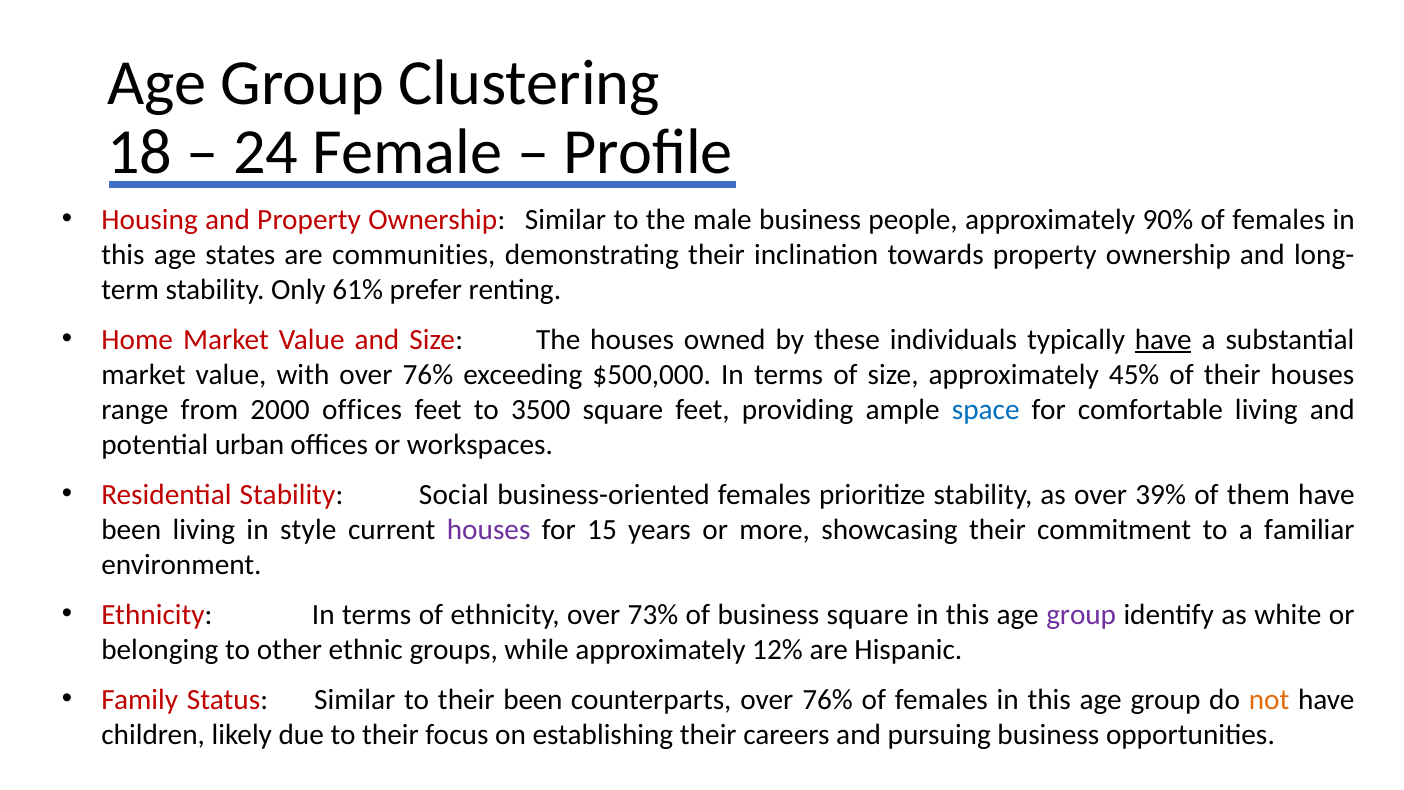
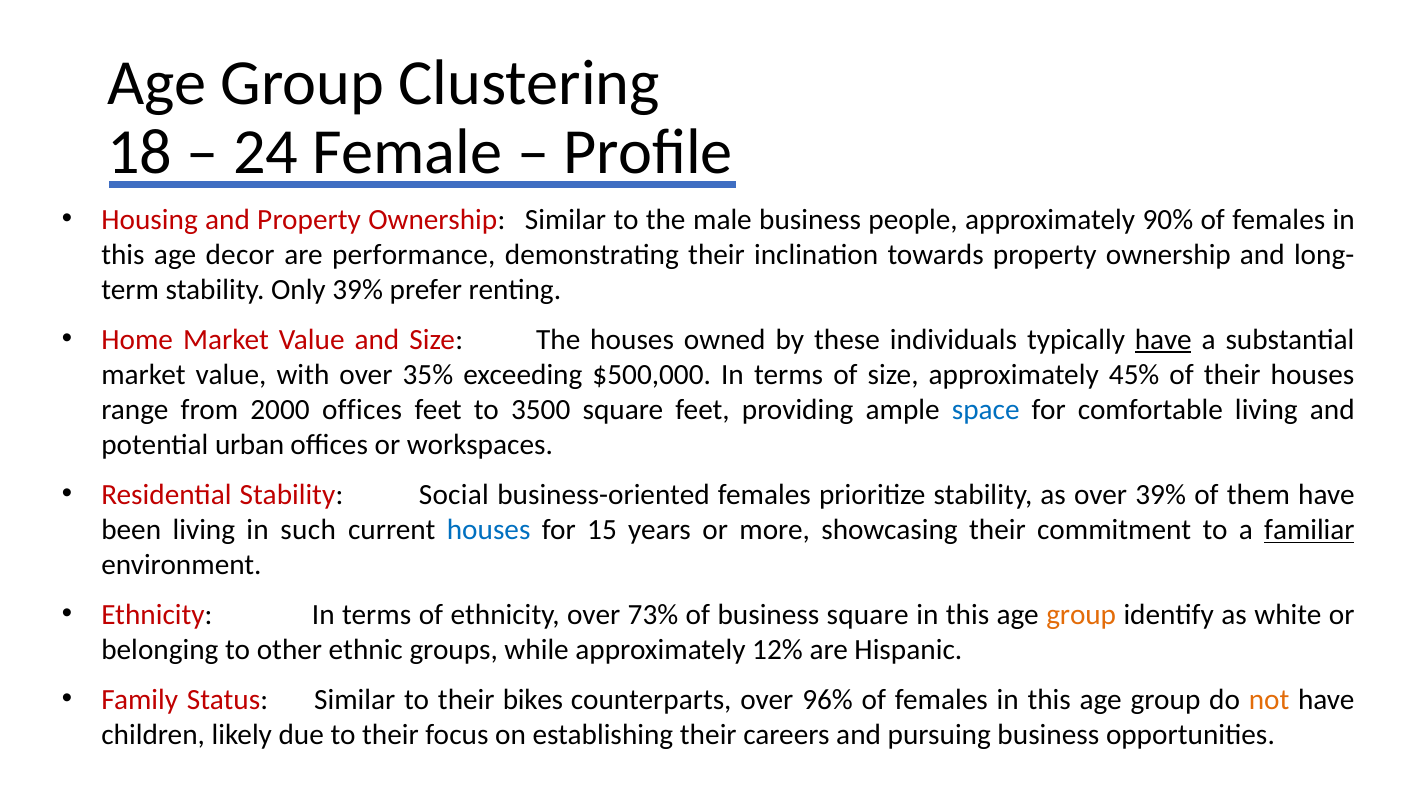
states: states -> decor
communities: communities -> performance
Only 61%: 61% -> 39%
with over 76%: 76% -> 35%
style: style -> such
houses at (489, 530) colour: purple -> blue
familiar underline: none -> present
group at (1081, 615) colour: purple -> orange
their been: been -> bikes
counterparts over 76%: 76% -> 96%
